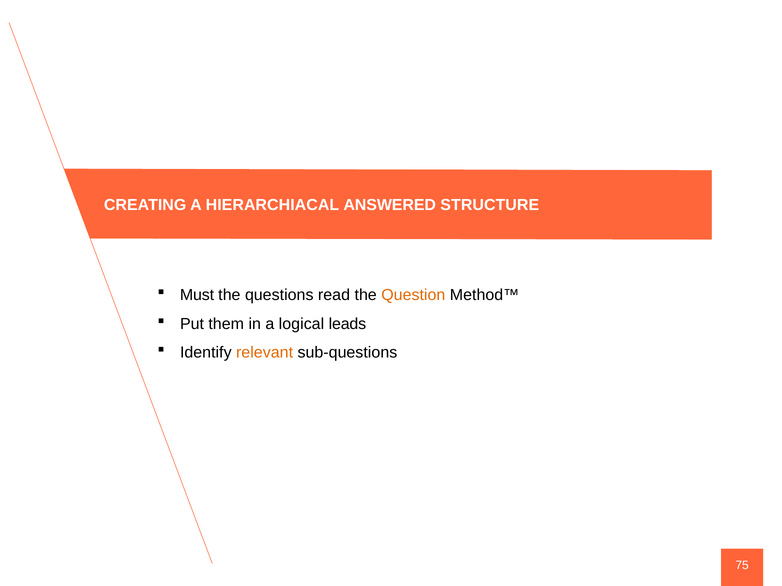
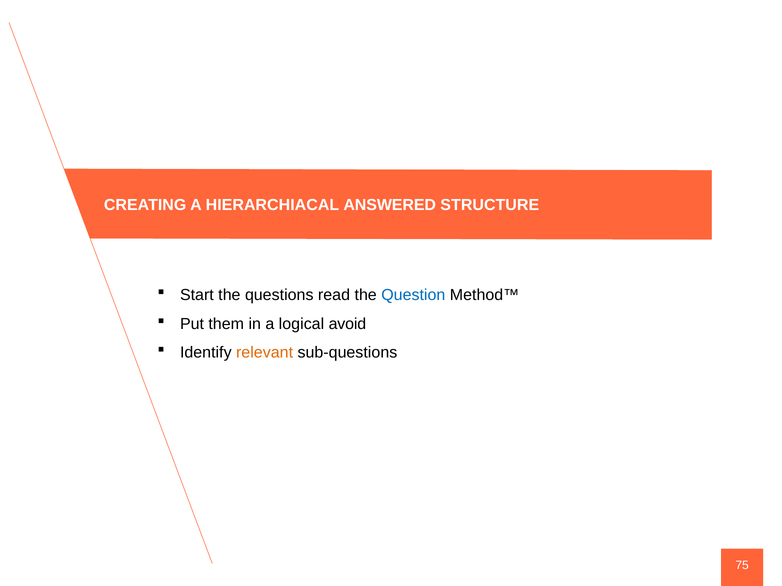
Must: Must -> Start
Question colour: orange -> blue
leads: leads -> avoid
